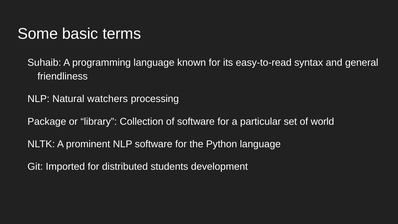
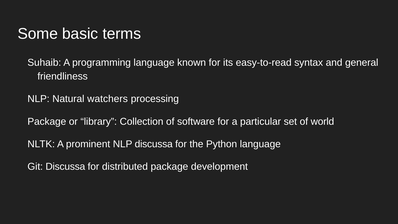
NLP software: software -> discussa
Git Imported: Imported -> Discussa
distributed students: students -> package
